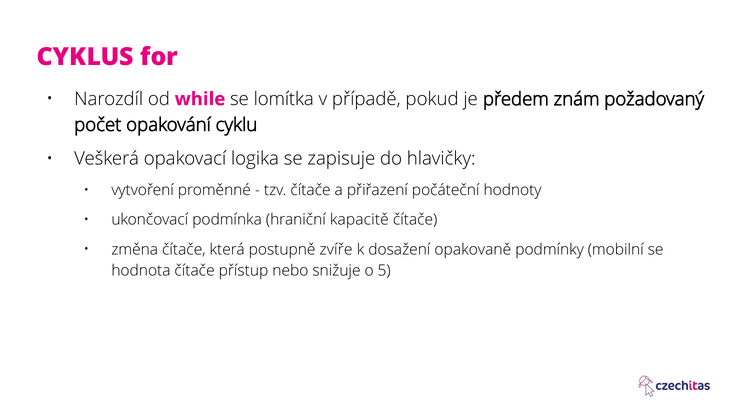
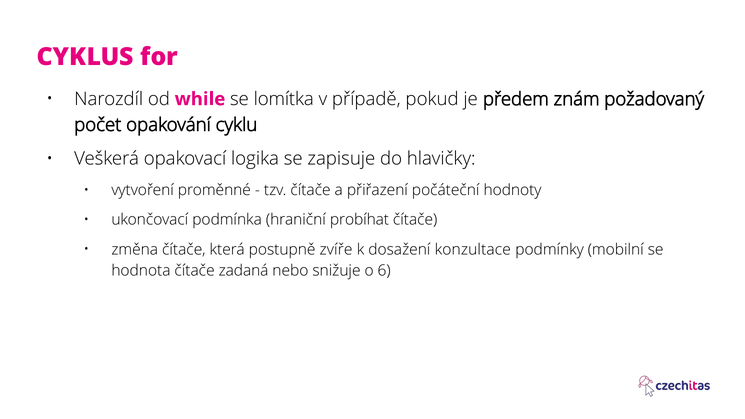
kapacitě: kapacitě -> probíhat
opakovaně: opakovaně -> konzultace
přístup: přístup -> zadaná
5: 5 -> 6
